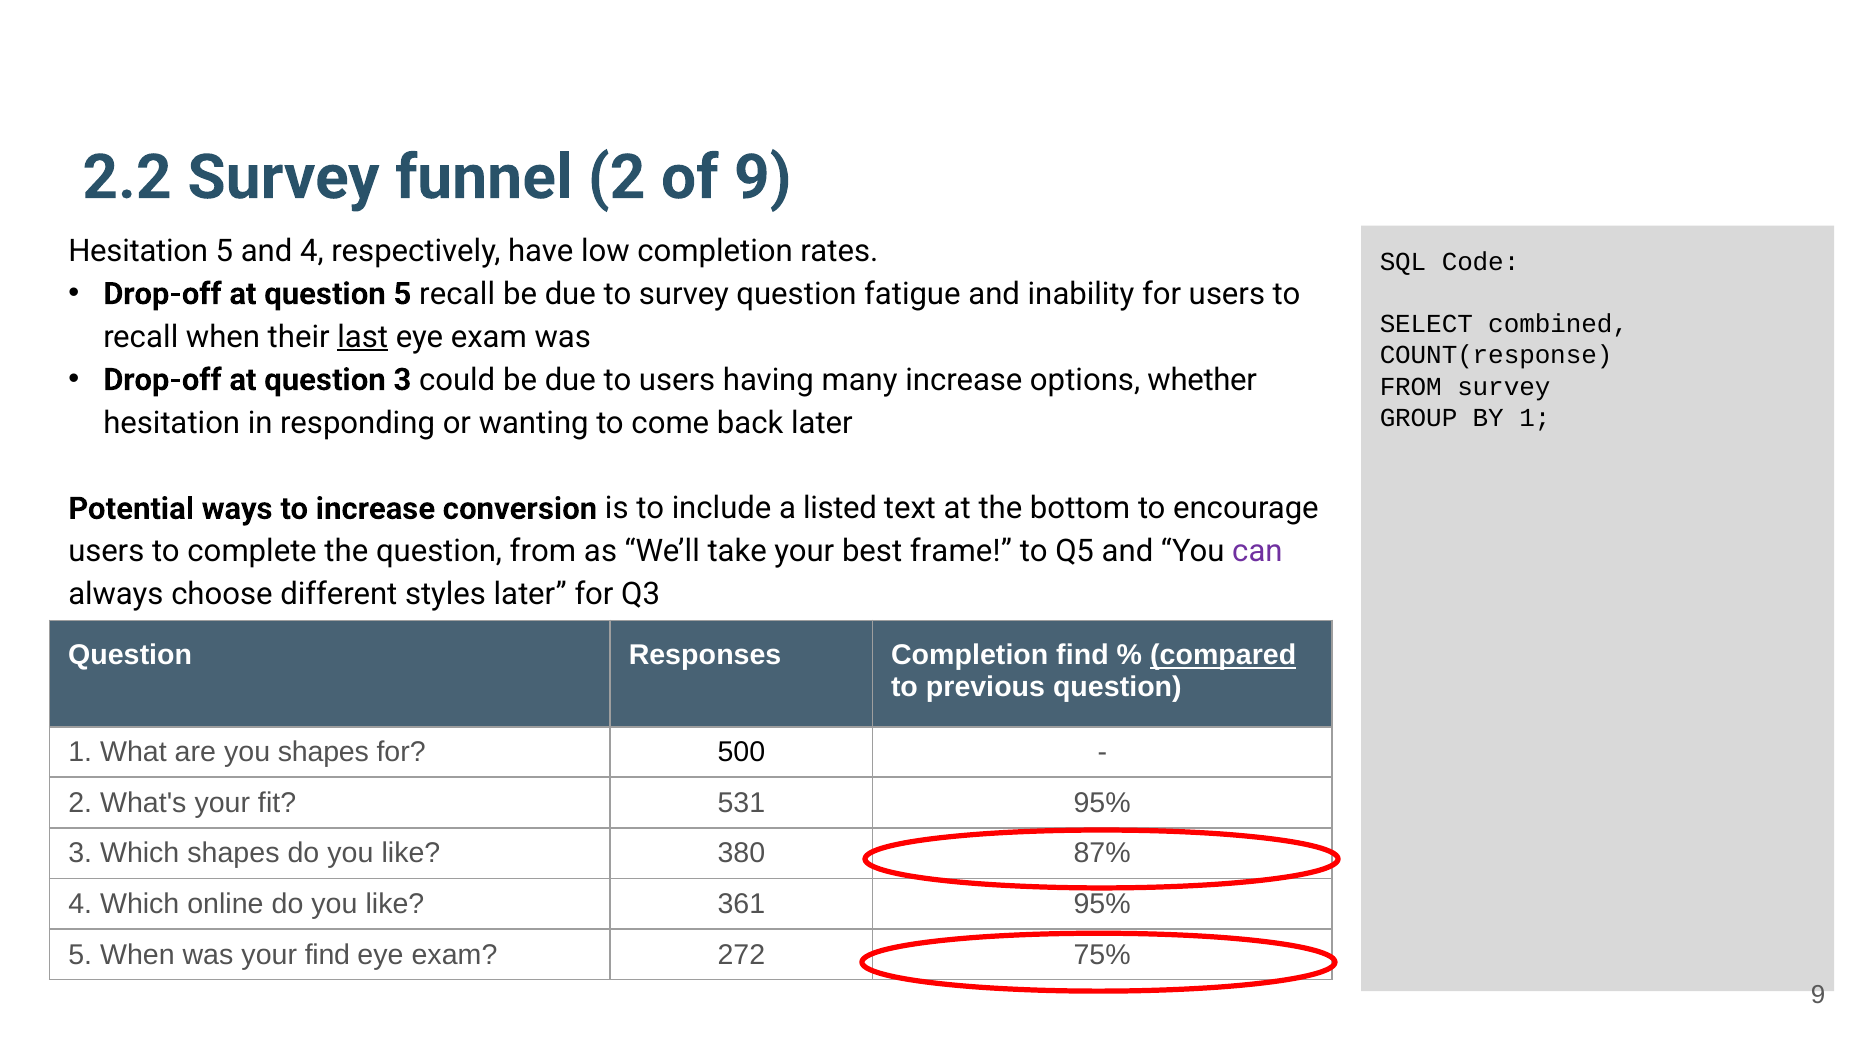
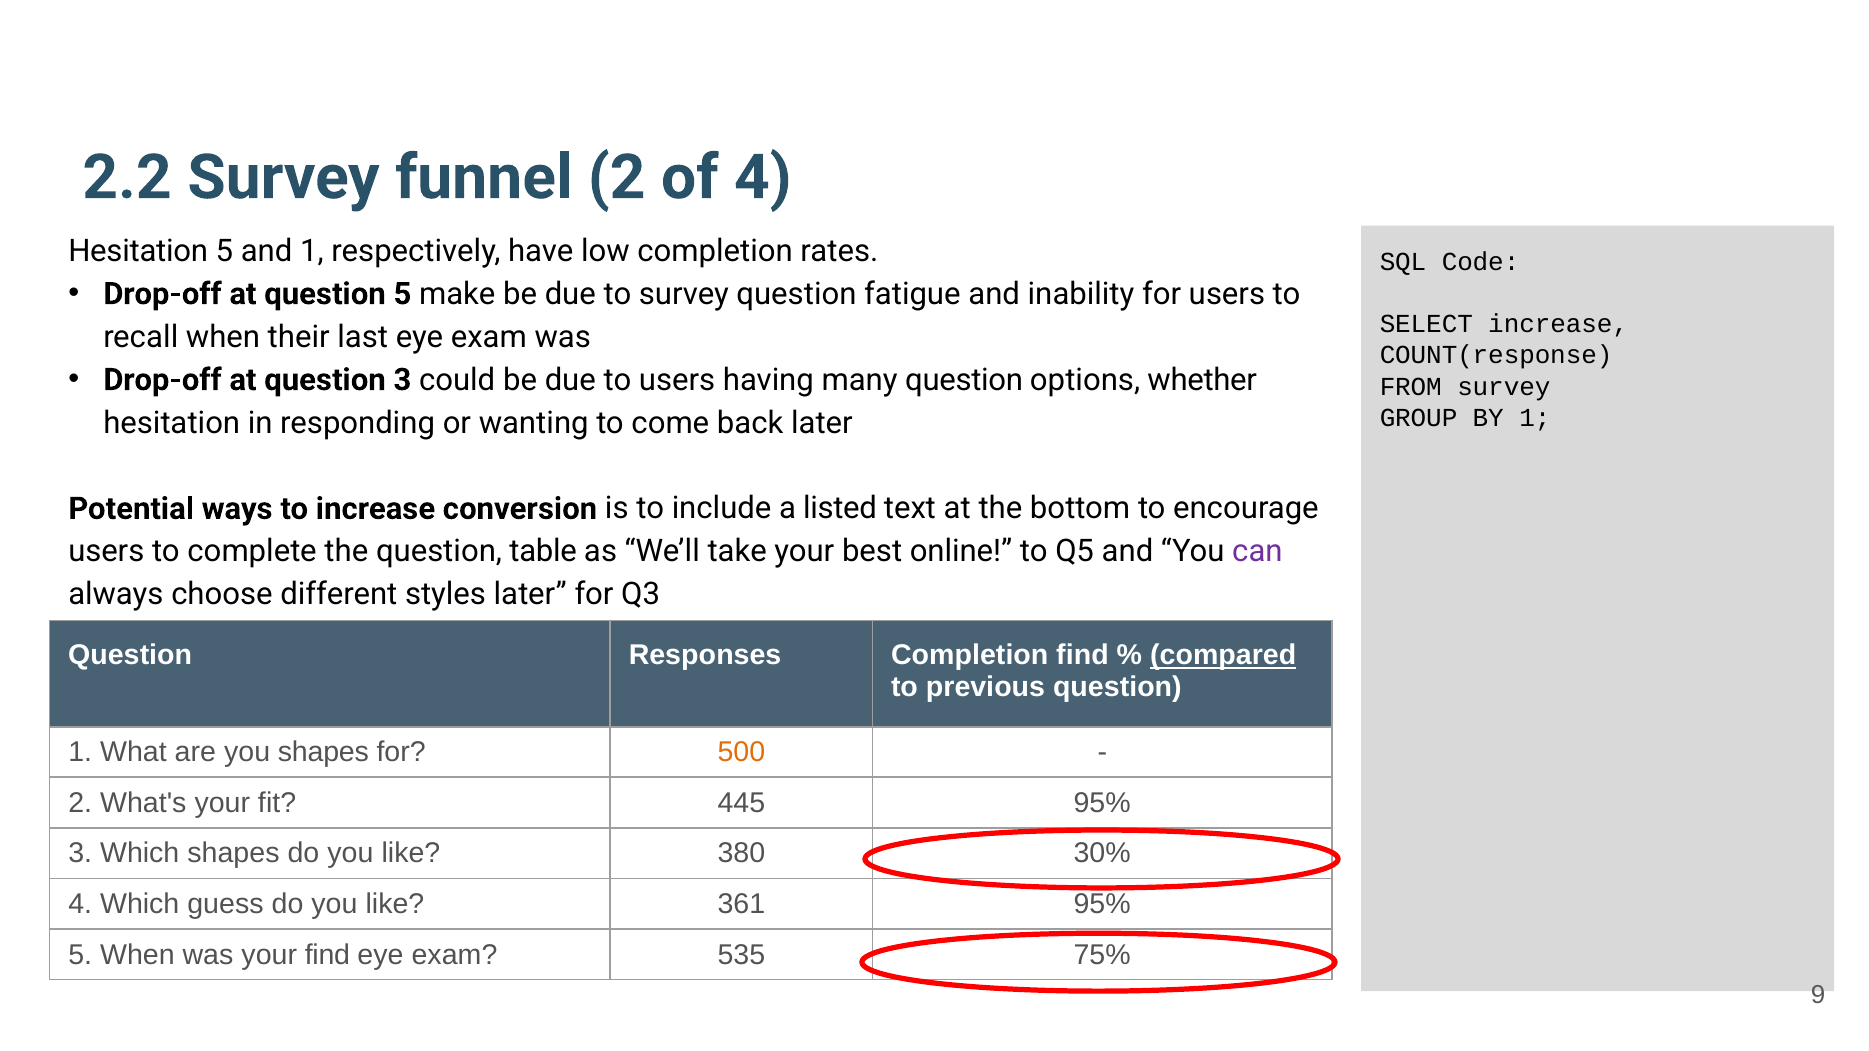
of 9: 9 -> 4
and 4: 4 -> 1
5 recall: recall -> make
SELECT combined: combined -> increase
last underline: present -> none
many increase: increase -> question
question from: from -> table
frame: frame -> online
500 colour: black -> orange
531: 531 -> 445
87%: 87% -> 30%
online: online -> guess
272: 272 -> 535
